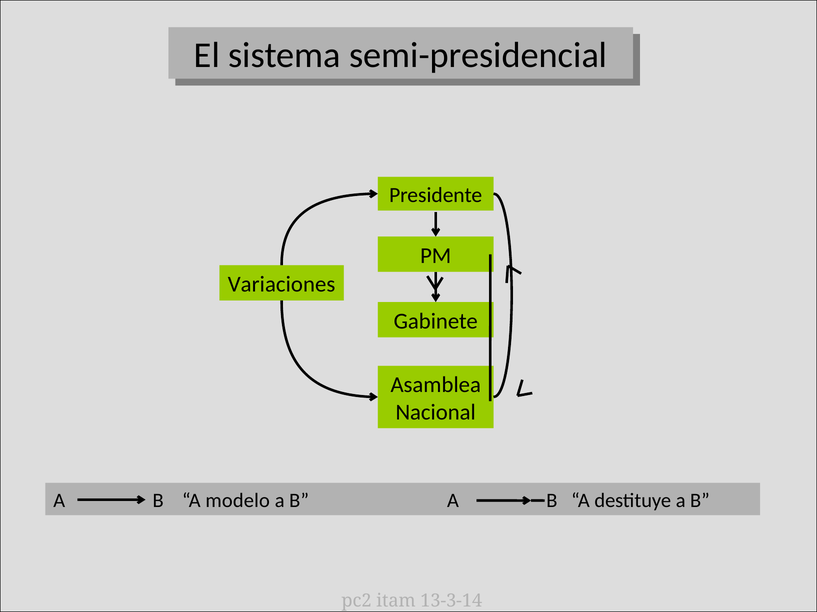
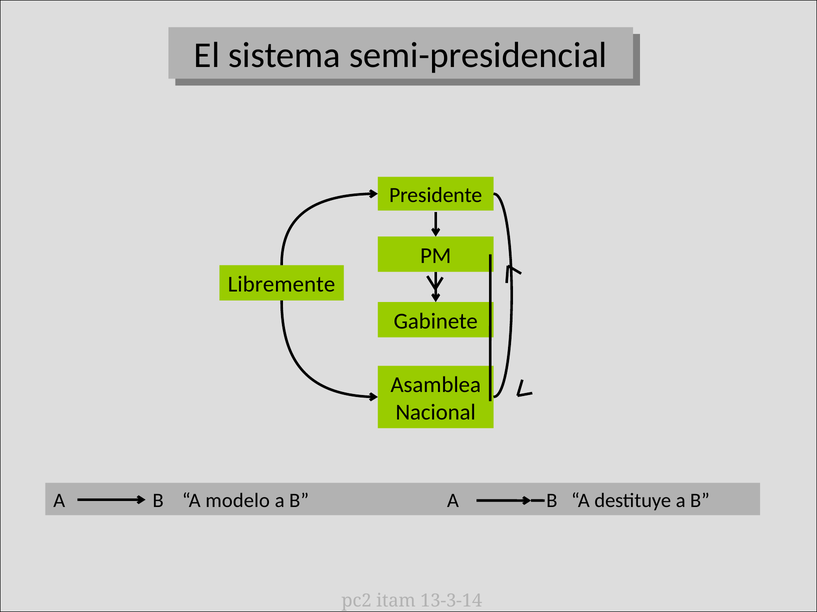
Variaciones: Variaciones -> Libremente
